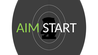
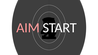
AIM colour: light green -> pink
